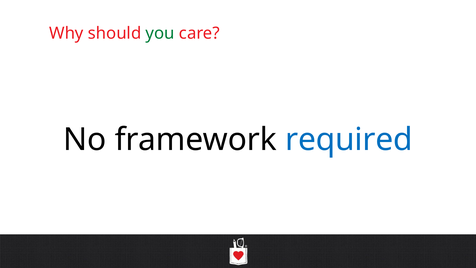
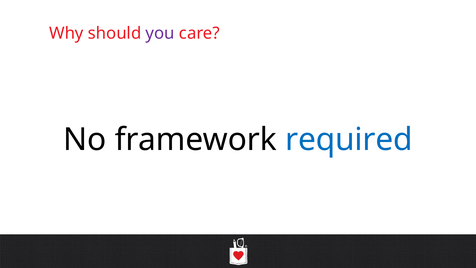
you colour: green -> purple
